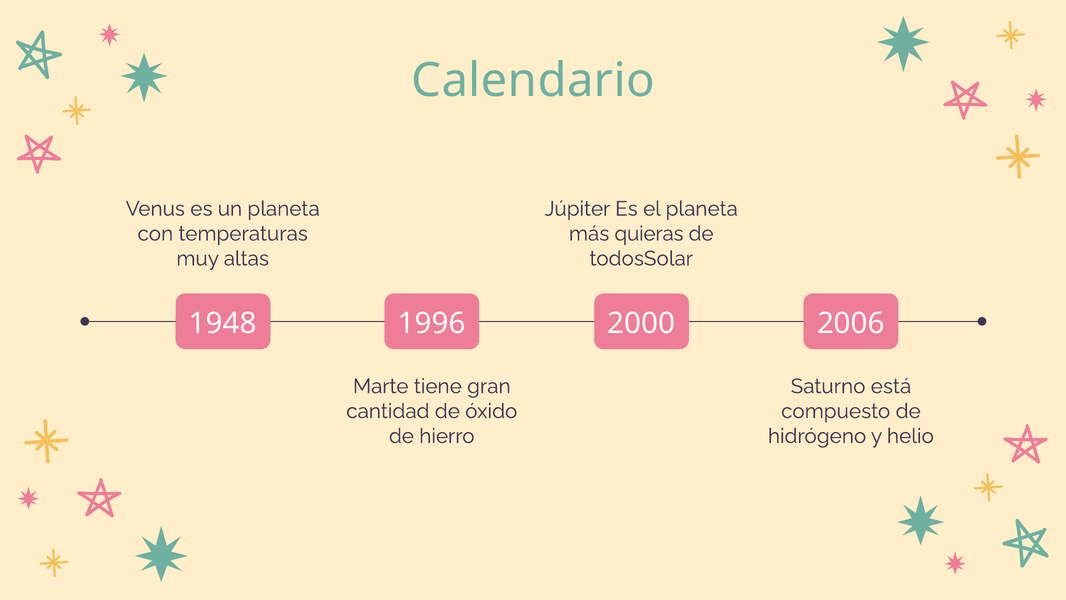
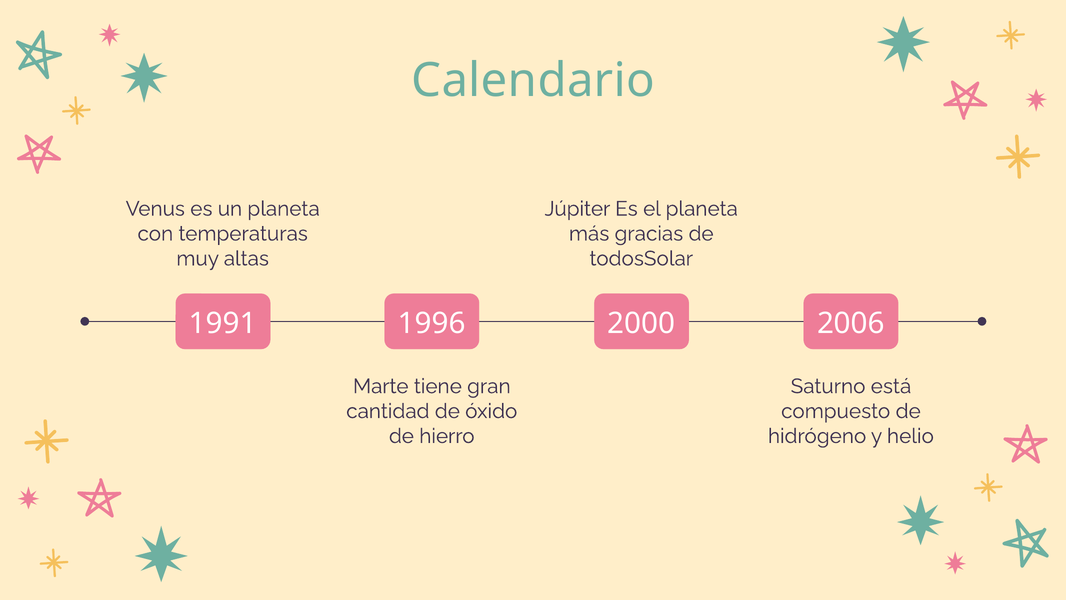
quieras: quieras -> gracias
1948: 1948 -> 1991
